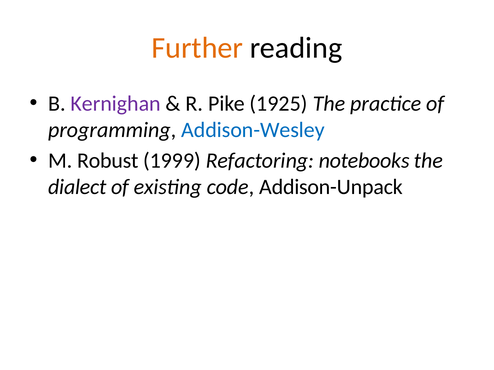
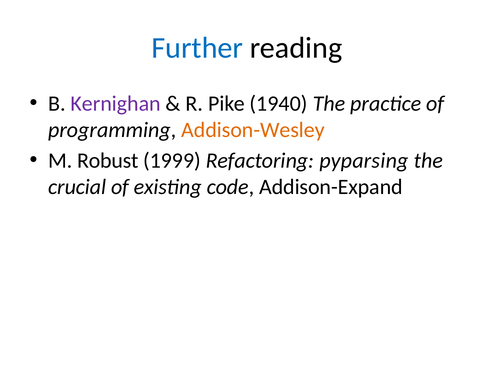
Further colour: orange -> blue
1925: 1925 -> 1940
Addison-Wesley colour: blue -> orange
notebooks: notebooks -> pyparsing
dialect: dialect -> crucial
Addison-Unpack: Addison-Unpack -> Addison-Expand
